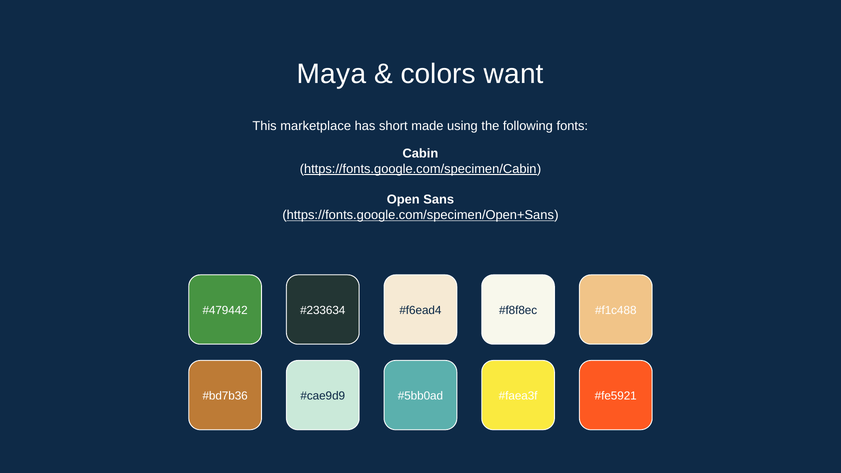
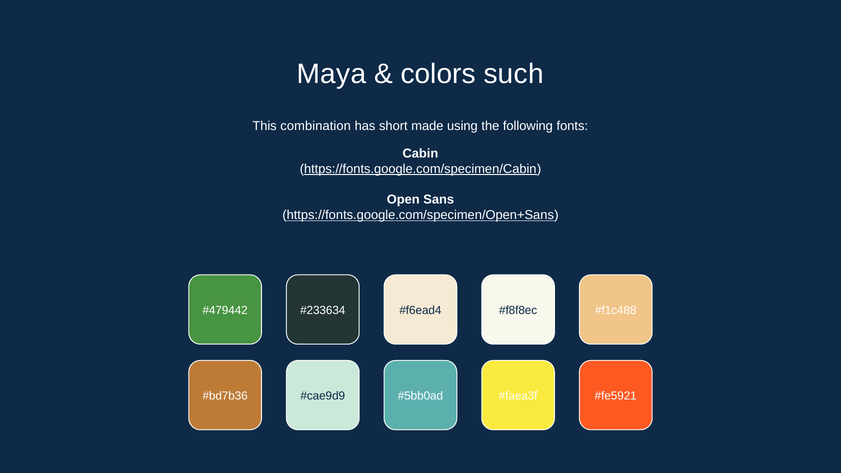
want: want -> such
marketplace: marketplace -> combination
